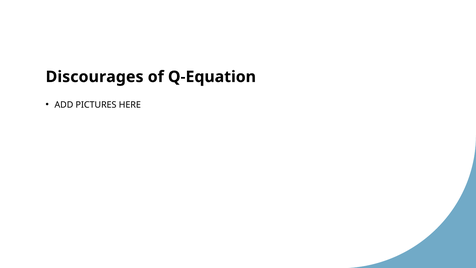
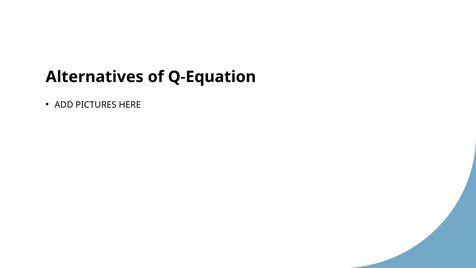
Discourages: Discourages -> Alternatives
